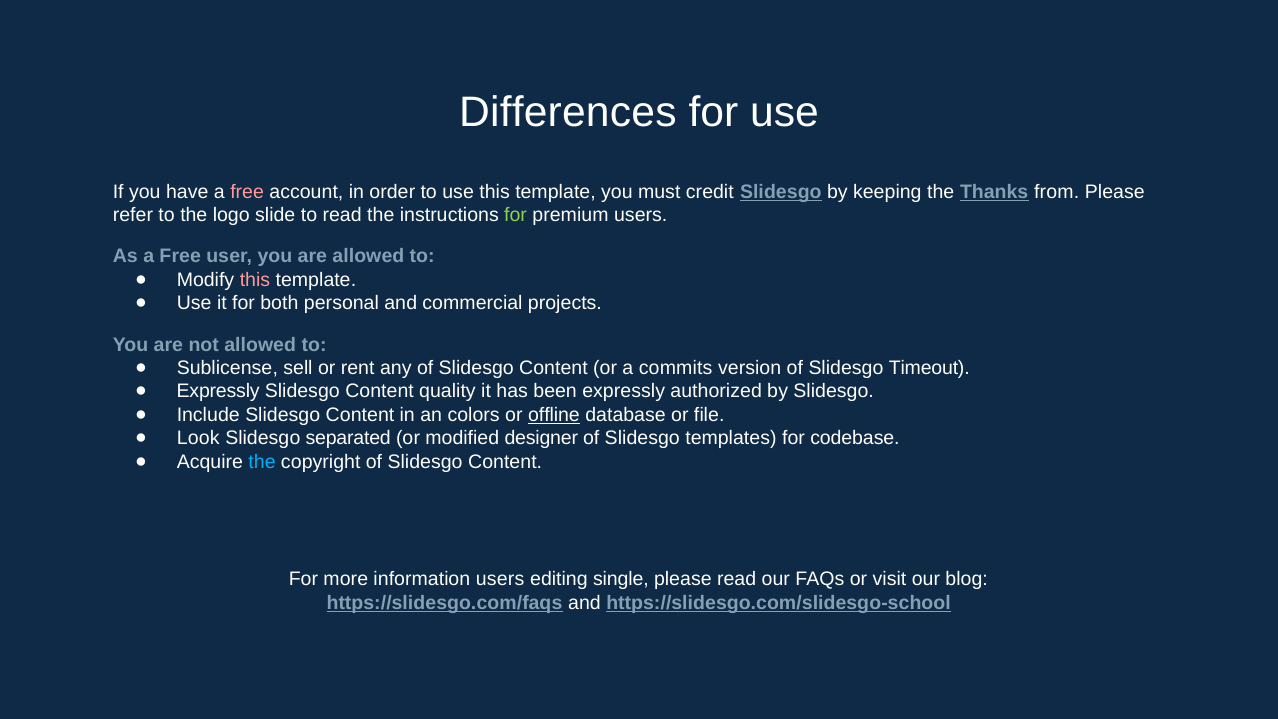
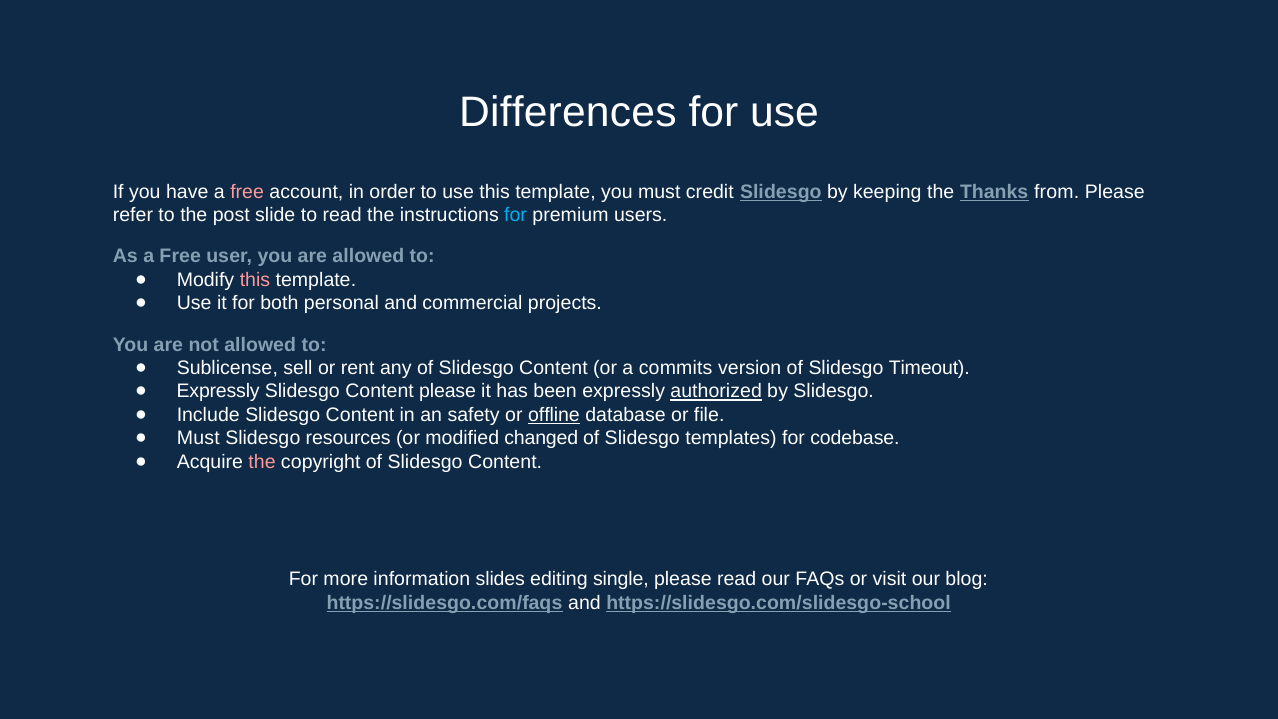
logo: logo -> post
for at (516, 215) colour: light green -> light blue
Content quality: quality -> please
authorized underline: none -> present
colors: colors -> safety
Look at (198, 438): Look -> Must
separated: separated -> resources
designer: designer -> changed
the at (262, 462) colour: light blue -> pink
information users: users -> slides
